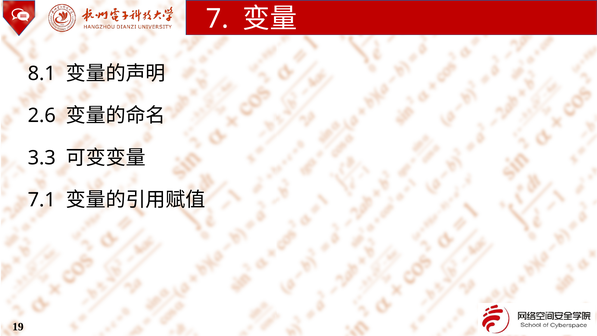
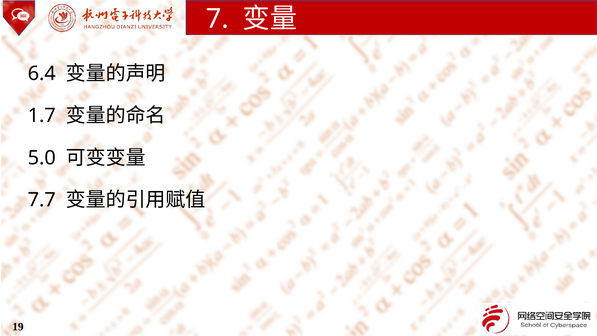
8.1: 8.1 -> 6.4
2.6: 2.6 -> 1.7
3.3: 3.3 -> 5.0
7.1: 7.1 -> 7.7
